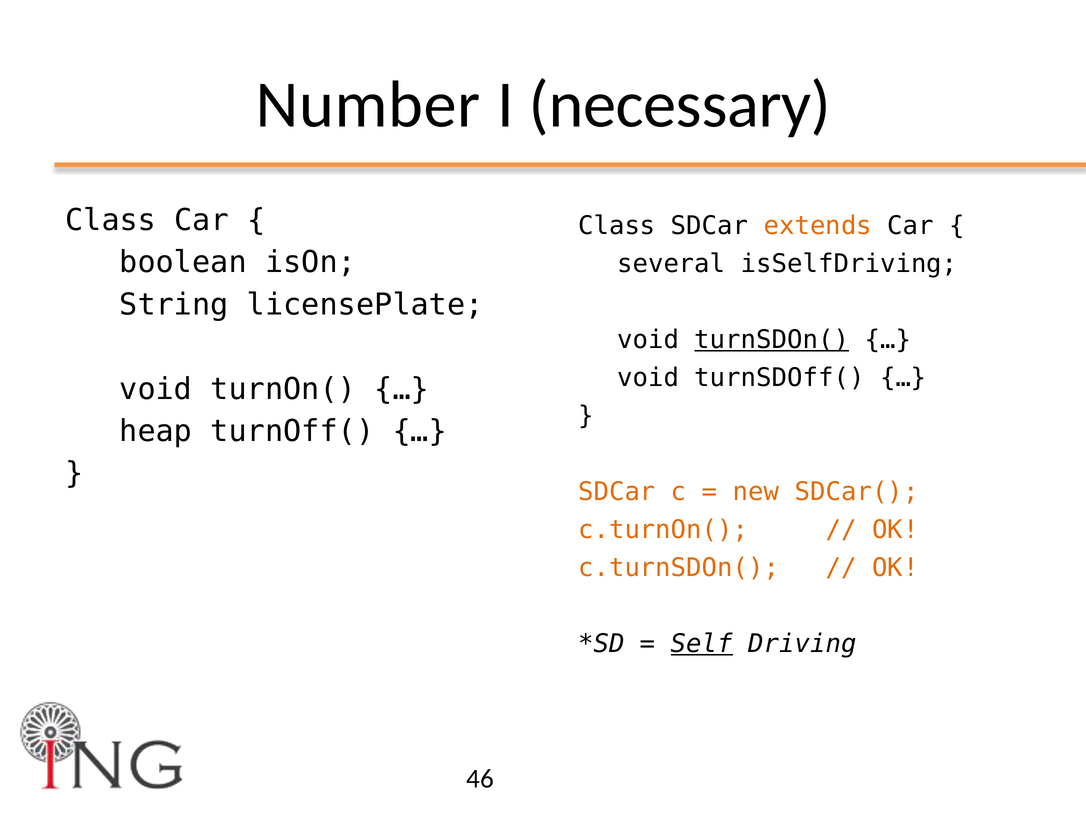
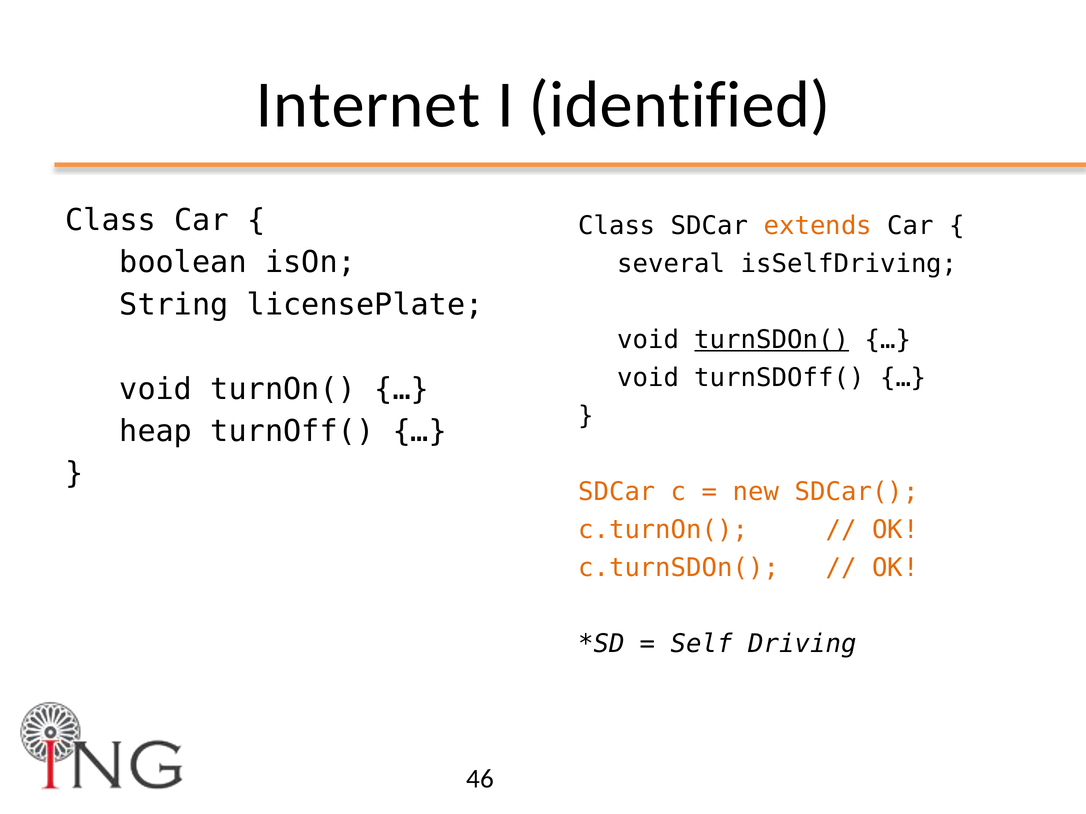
Number: Number -> Internet
necessary: necessary -> identified
Self underline: present -> none
